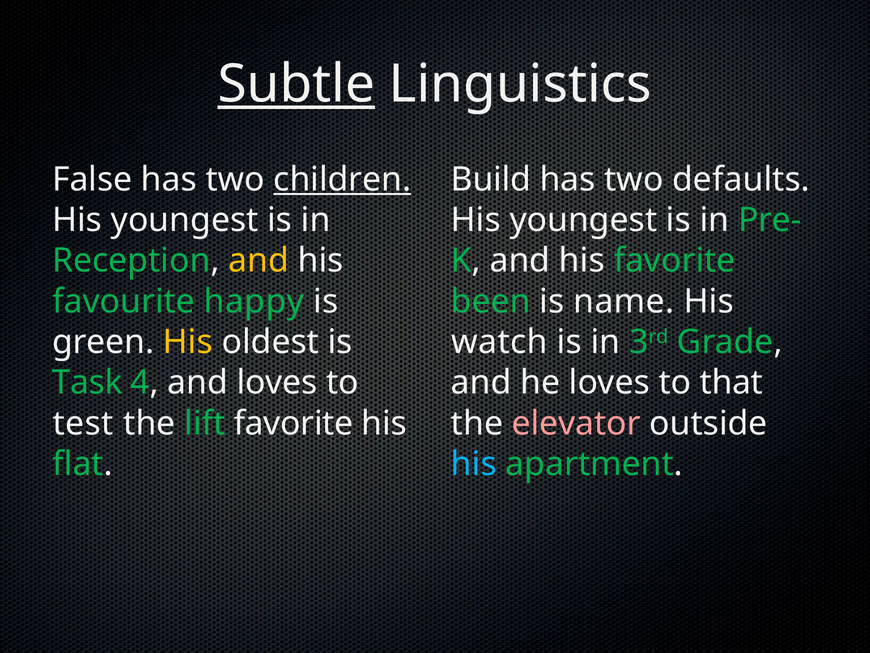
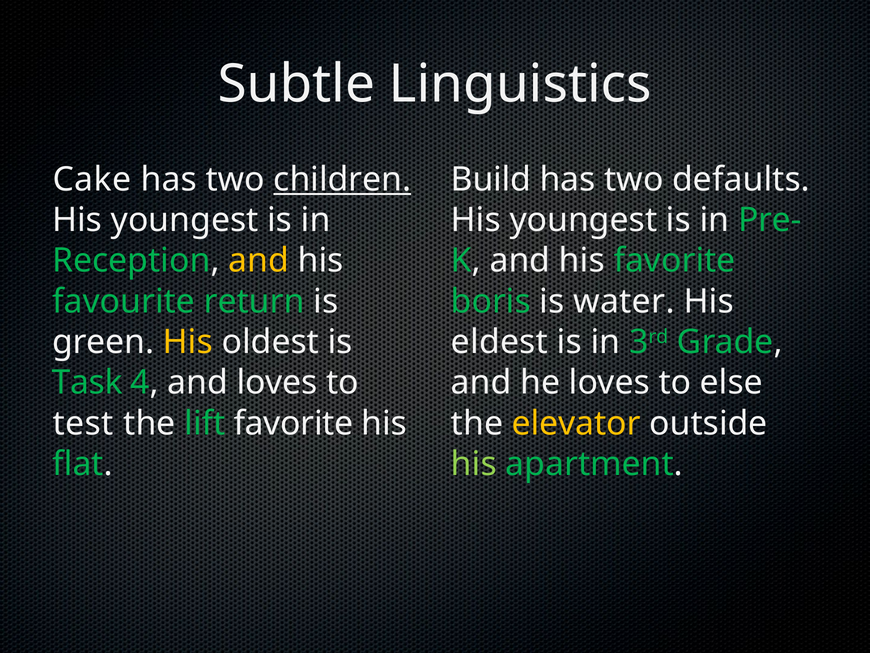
Subtle underline: present -> none
False: False -> Cake
happy: happy -> return
been: been -> boris
name: name -> water
watch: watch -> eldest
that: that -> else
elevator colour: pink -> yellow
his at (474, 464) colour: light blue -> light green
